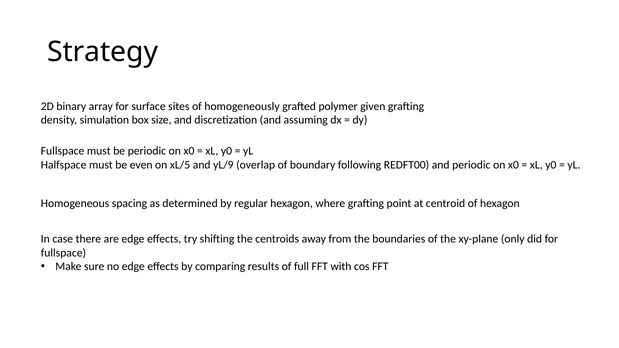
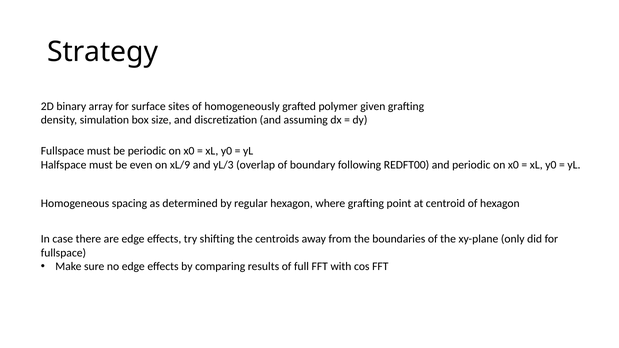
xL/5: xL/5 -> xL/9
yL/9: yL/9 -> yL/3
